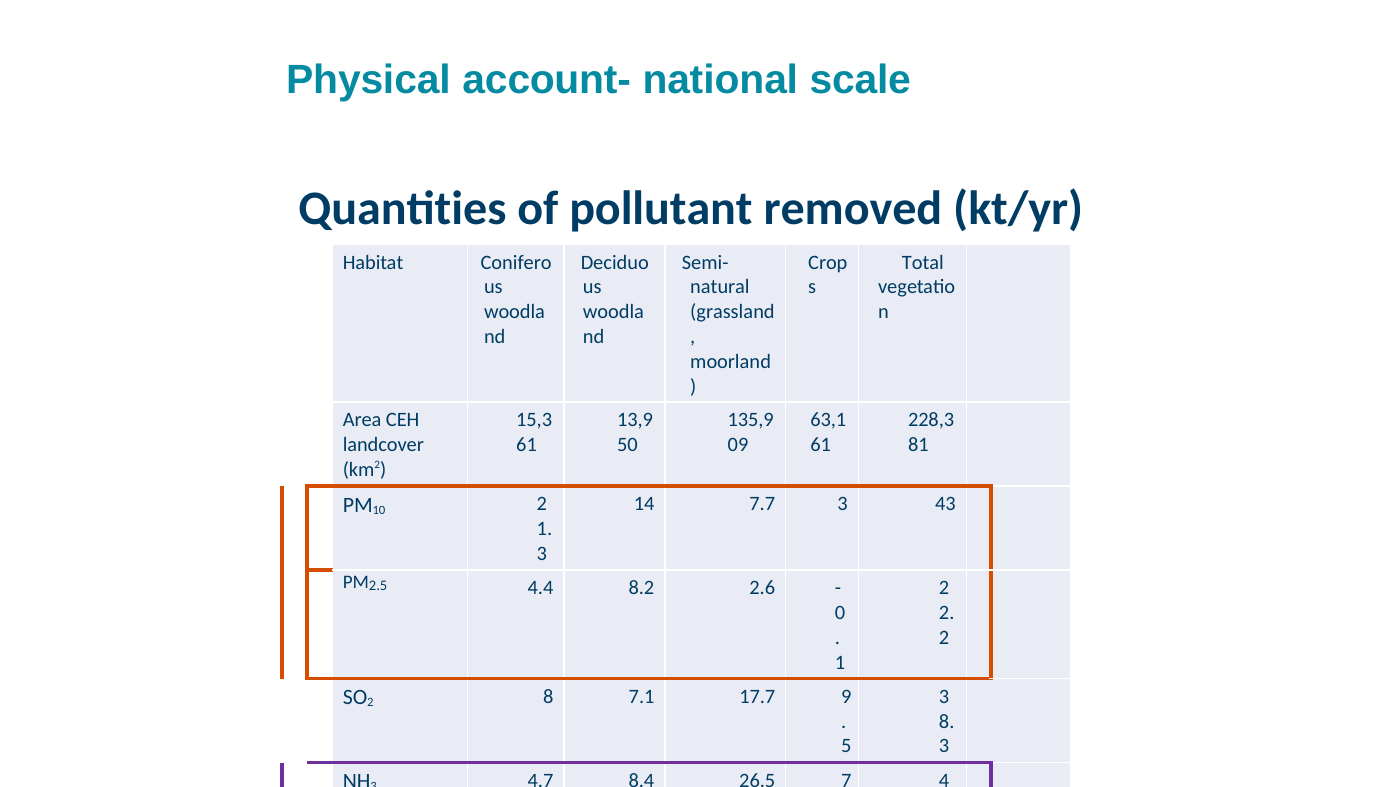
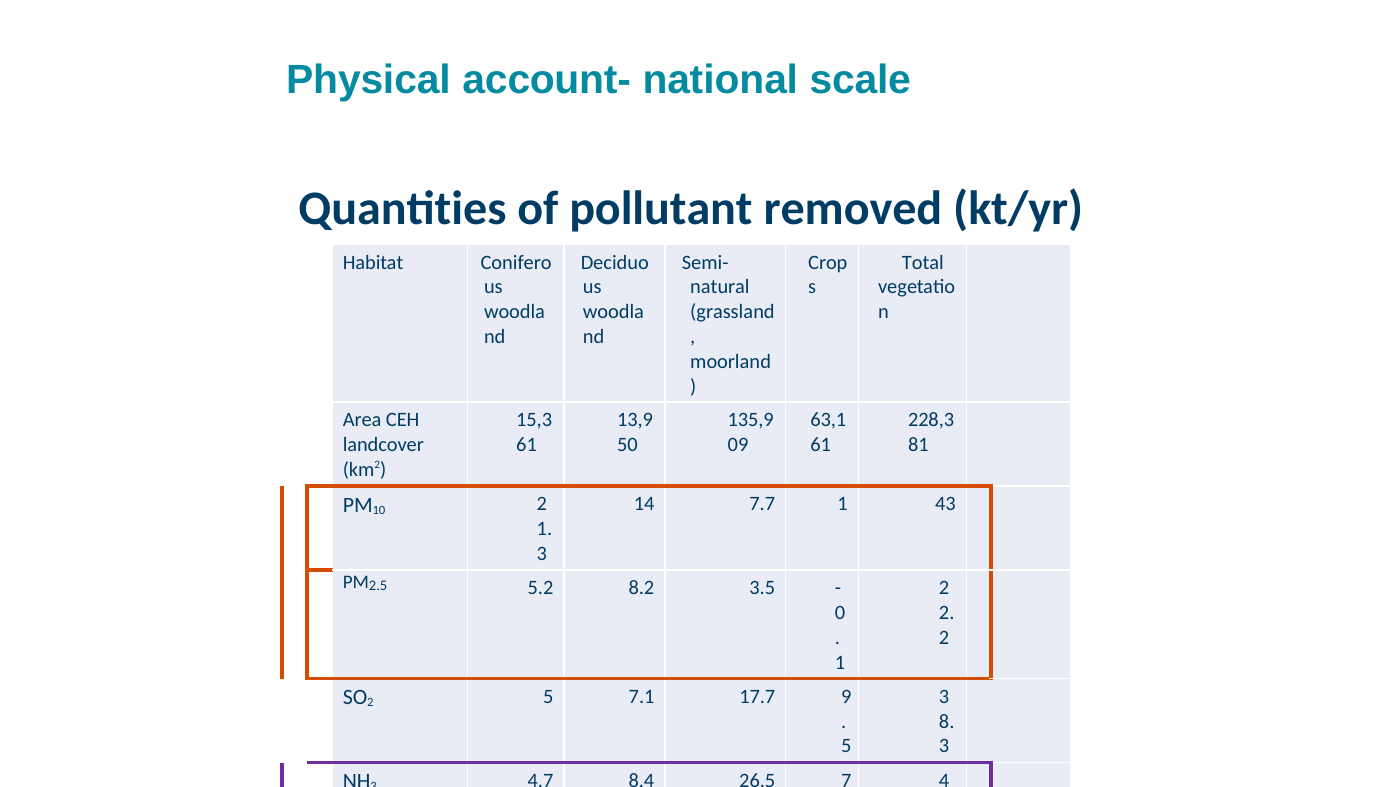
7.7 3: 3 -> 1
4.4: 4.4 -> 5.2
8.2 2.6: 2.6 -> 3.5
8 at (548, 697): 8 -> 5
